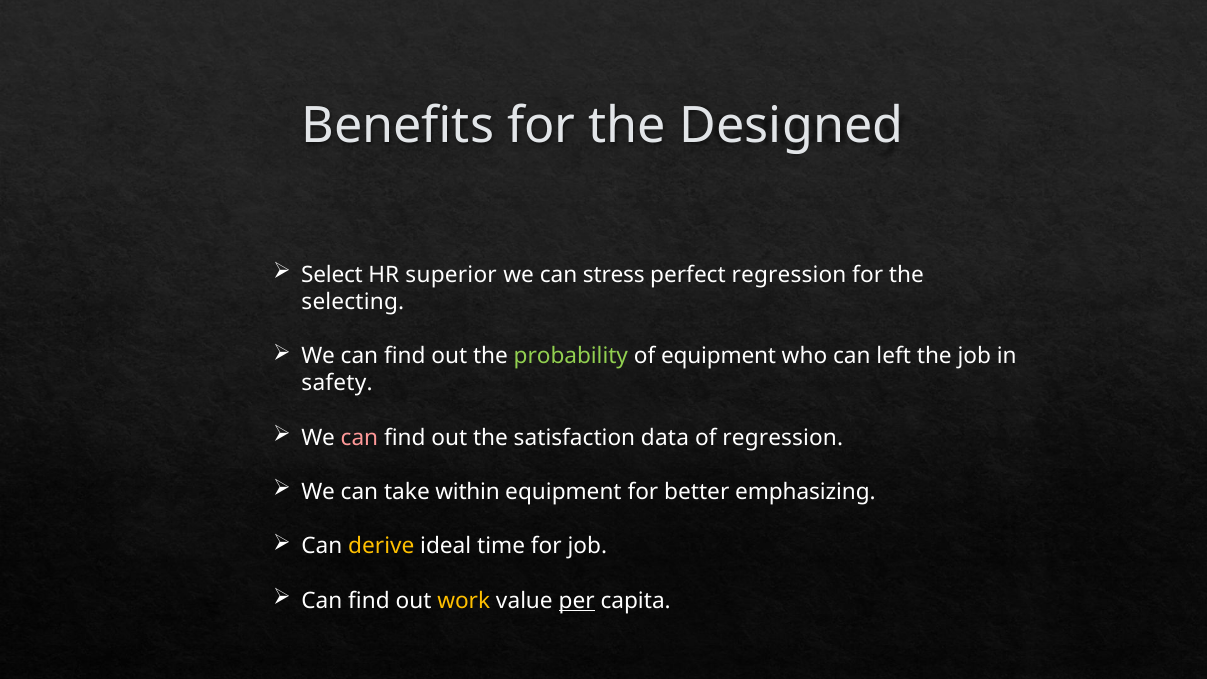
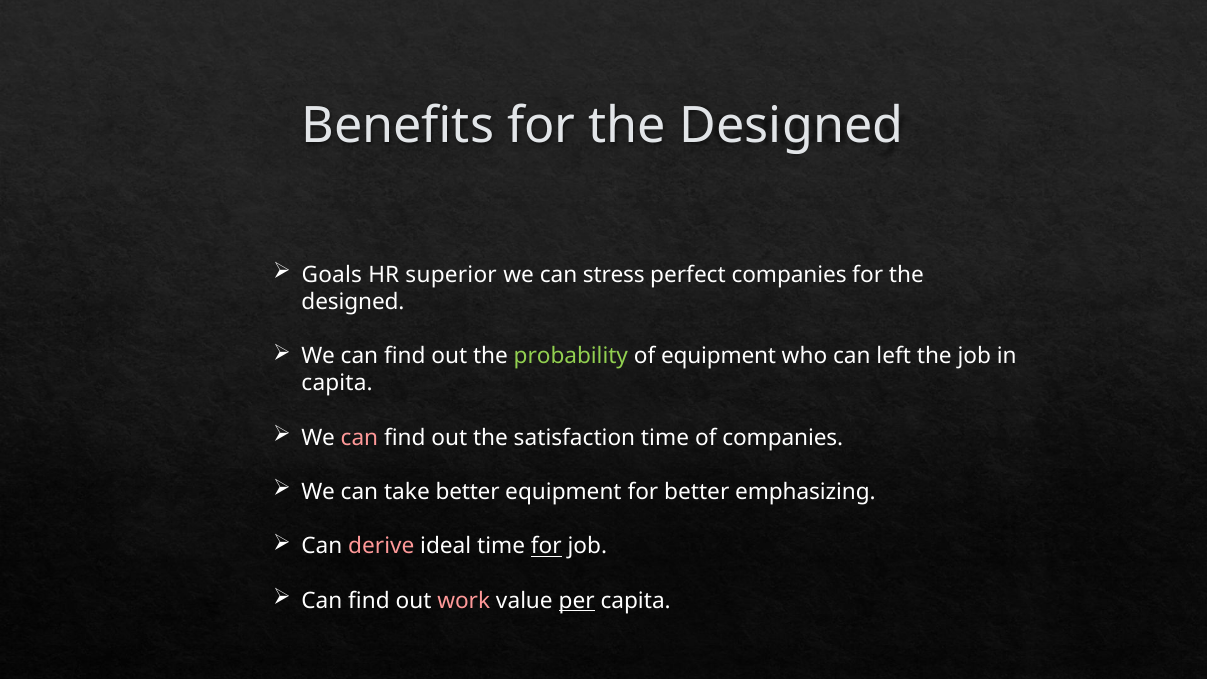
Select: Select -> Goals
perfect regression: regression -> companies
selecting at (353, 302): selecting -> designed
safety at (337, 383): safety -> capita
satisfaction data: data -> time
of regression: regression -> companies
take within: within -> better
derive colour: yellow -> pink
for at (546, 546) underline: none -> present
work colour: yellow -> pink
